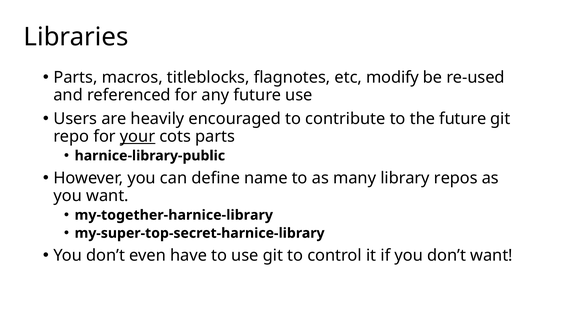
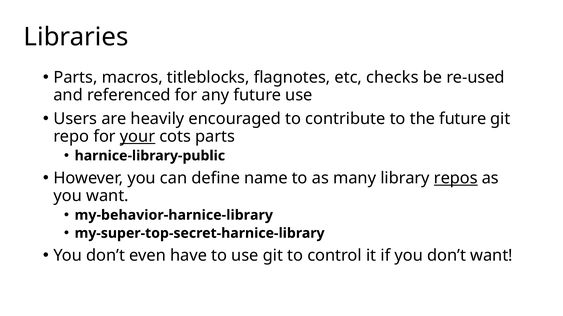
modify: modify -> checks
repos underline: none -> present
my-together-harnice-library: my-together-harnice-library -> my-behavior-harnice-library
